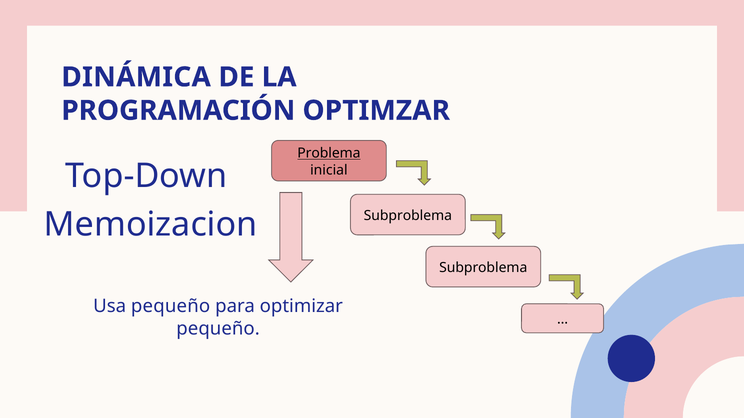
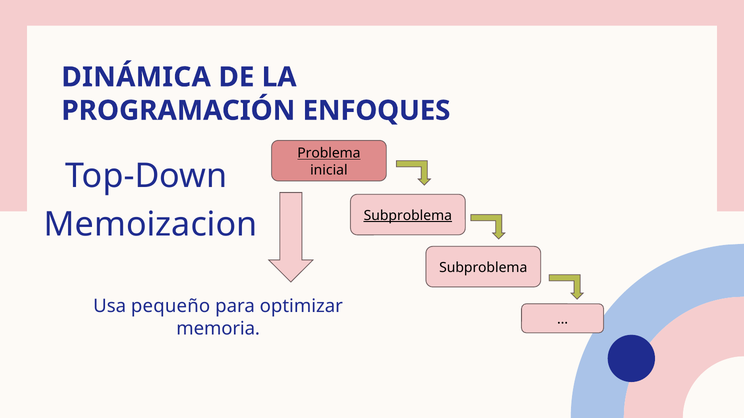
OPTIMZAR: OPTIMZAR -> ENFOQUES
Subproblema at (408, 216) underline: none -> present
pequeño at (218, 329): pequeño -> memoria
